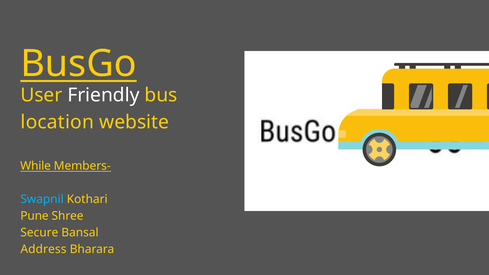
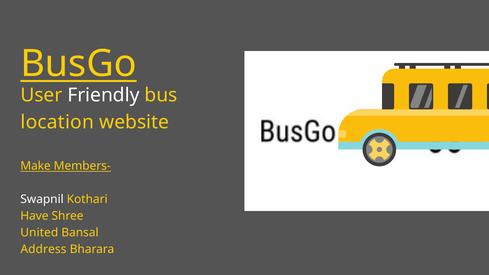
While: While -> Make
Swapnil colour: light blue -> white
Pune: Pune -> Have
Secure: Secure -> United
